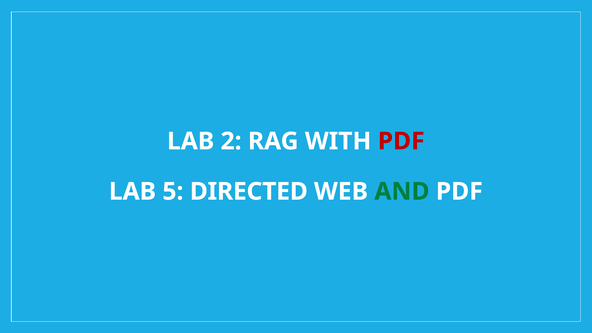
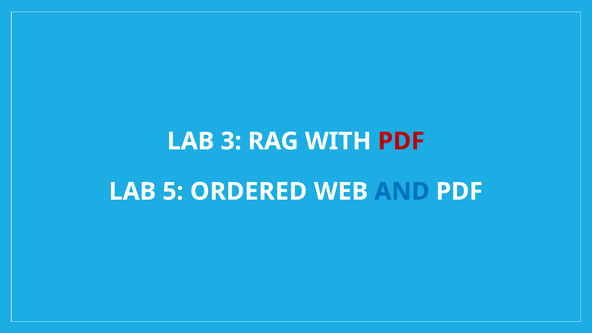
2: 2 -> 3
DIRECTED: DIRECTED -> ORDERED
AND colour: green -> blue
